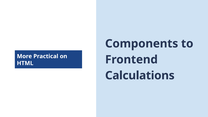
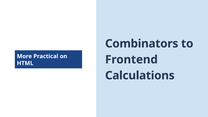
Components: Components -> Combinators
